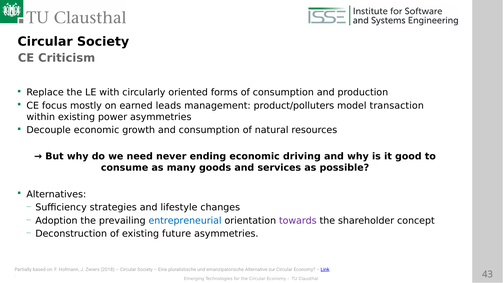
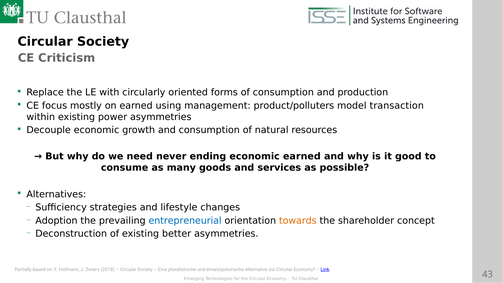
leads: leads -> using
economic driving: driving -> earned
towards colour: purple -> orange
future: future -> better
